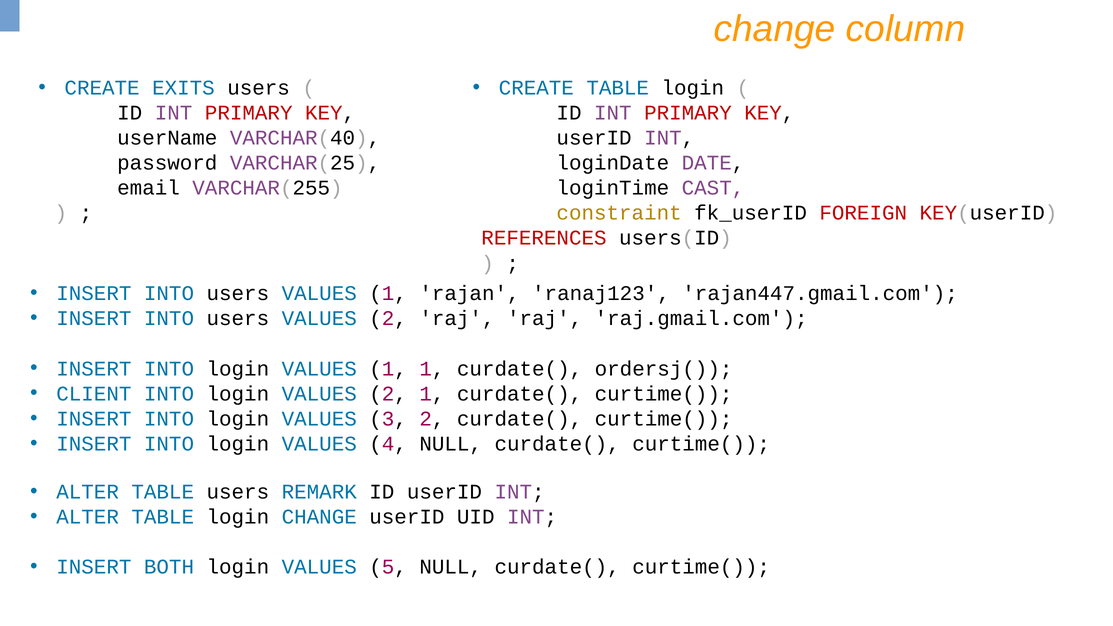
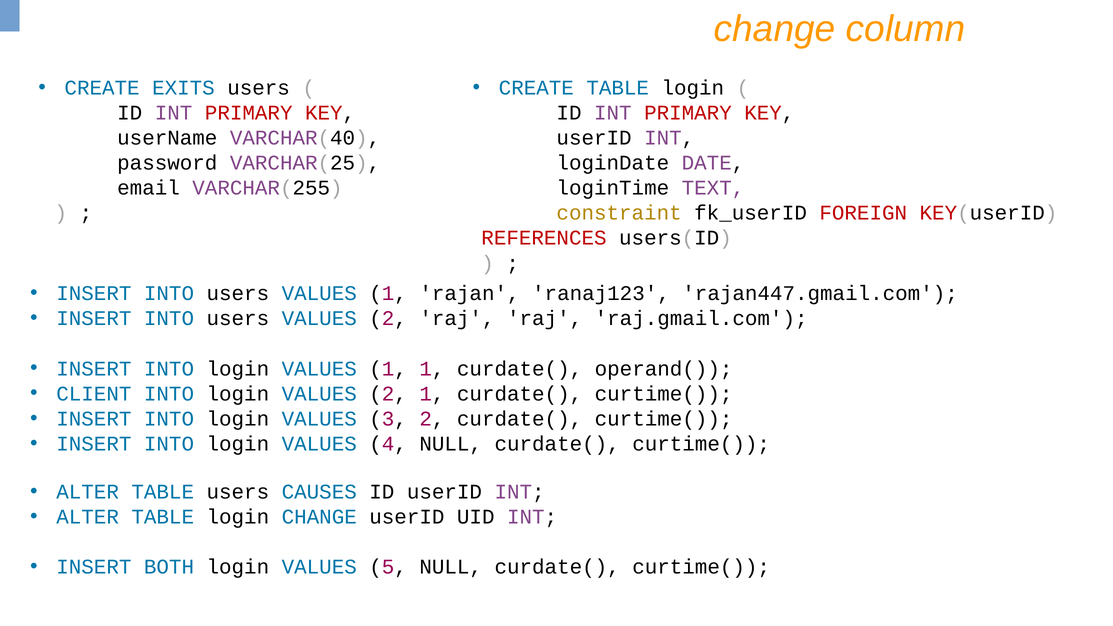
CAST: CAST -> TEXT
ordersj(: ordersj( -> operand(
REMARK: REMARK -> CAUSES
